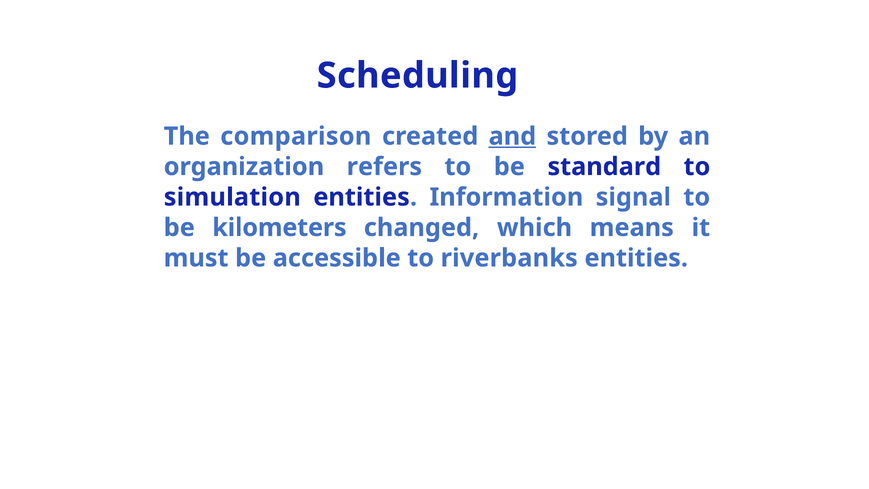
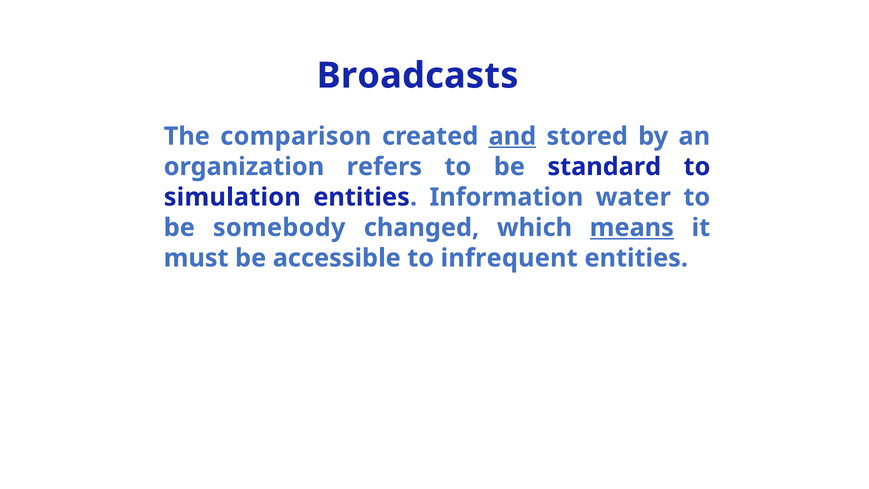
Scheduling: Scheduling -> Broadcasts
signal: signal -> water
kilometers: kilometers -> somebody
means underline: none -> present
riverbanks: riverbanks -> infrequent
